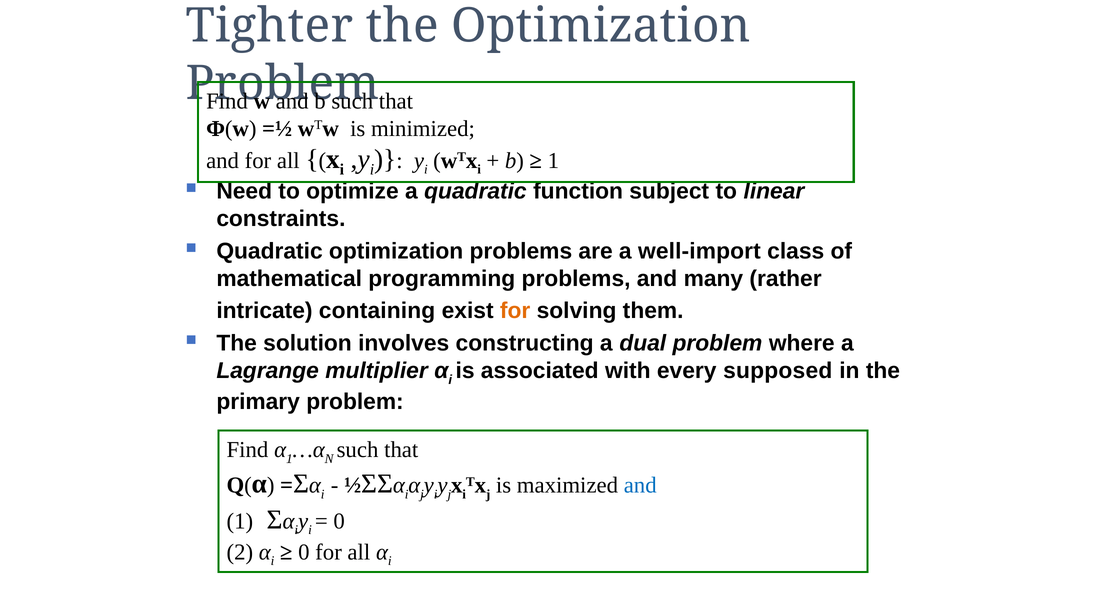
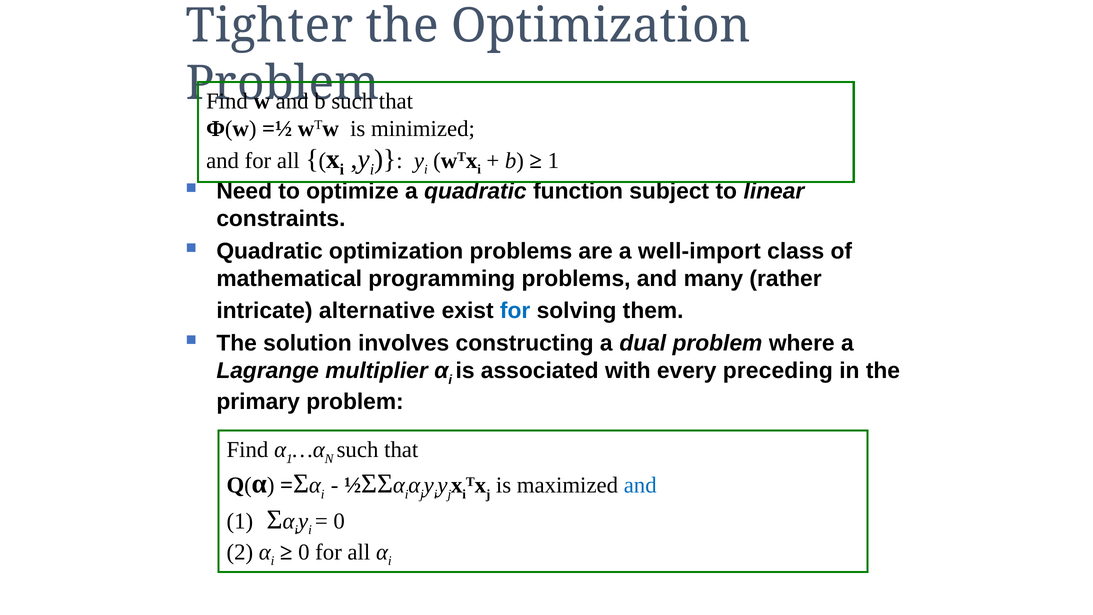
containing: containing -> alternative
for at (515, 311) colour: orange -> blue
supposed: supposed -> preceding
